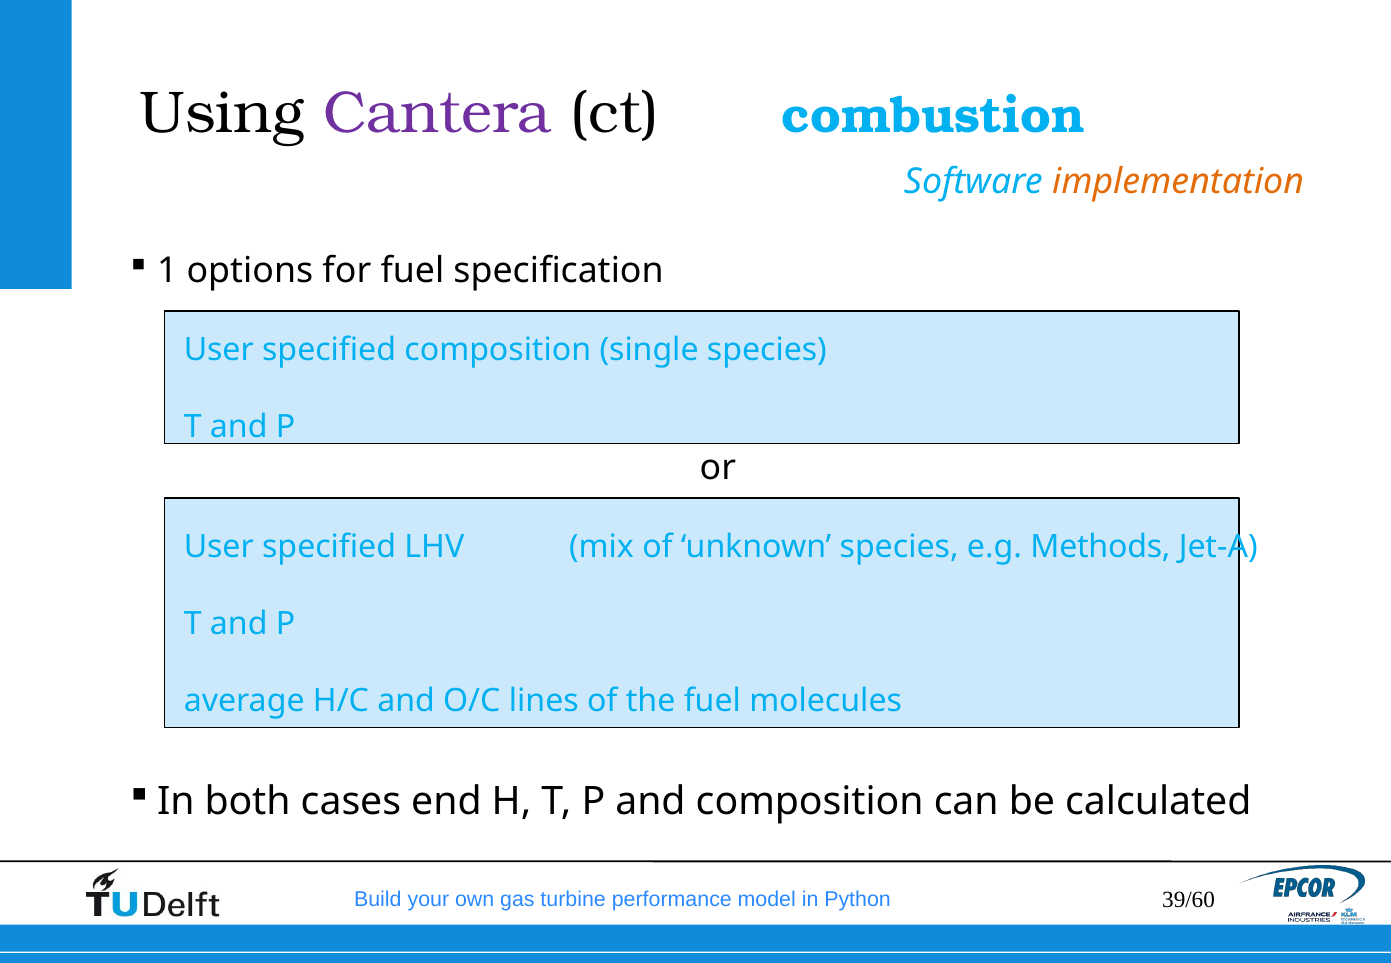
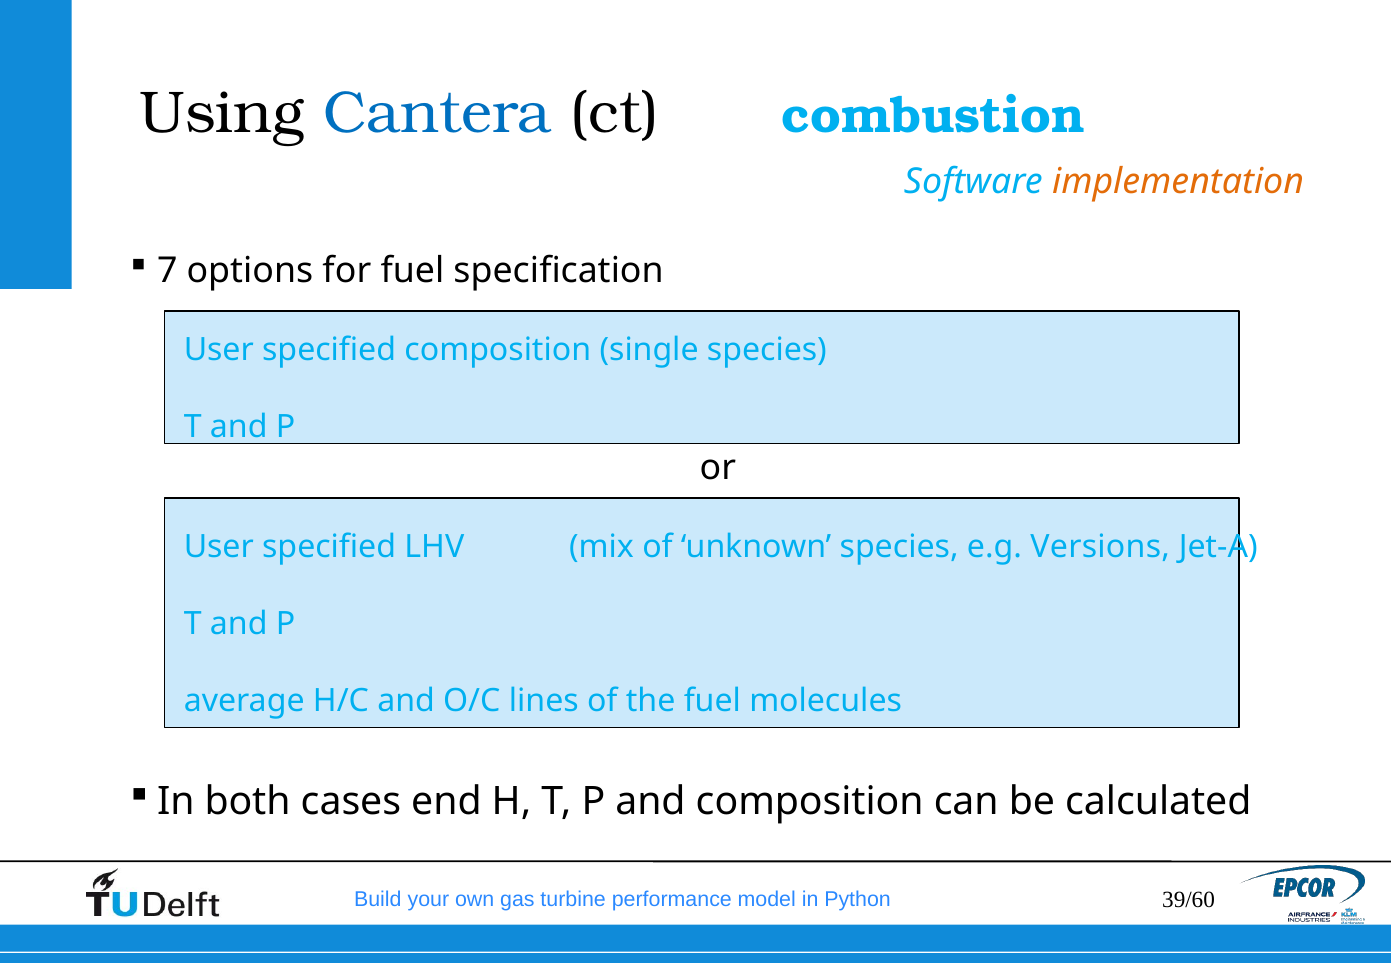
Cantera colour: purple -> blue
1: 1 -> 7
Methods: Methods -> Versions
